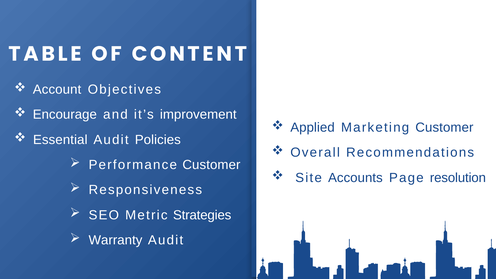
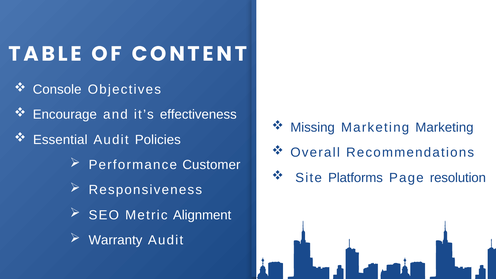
Account: Account -> Console
improvement: improvement -> effectiveness
Applied: Applied -> Missing
Marketing Customer: Customer -> Marketing
Accounts: Accounts -> Platforms
Strategies: Strategies -> Alignment
